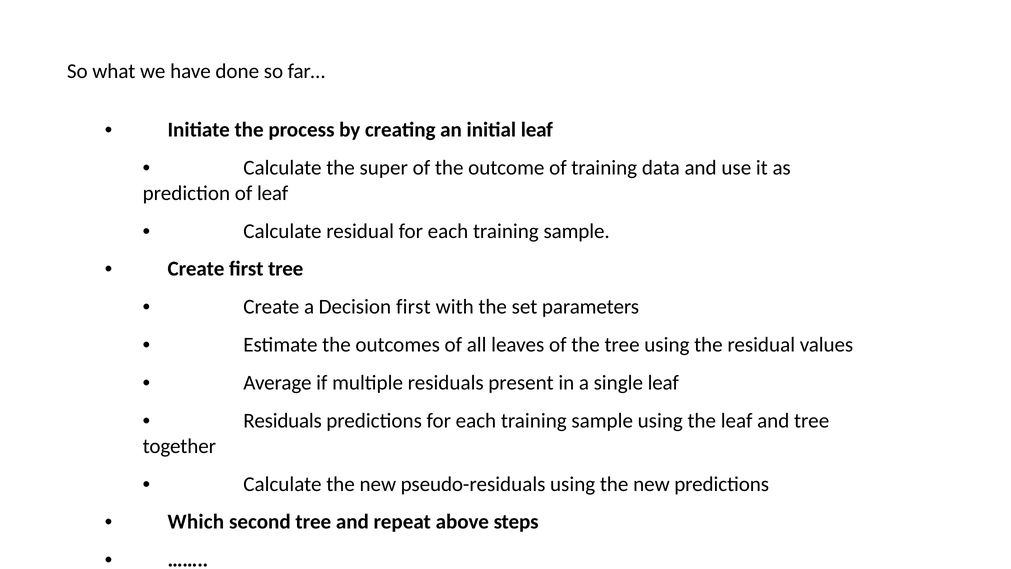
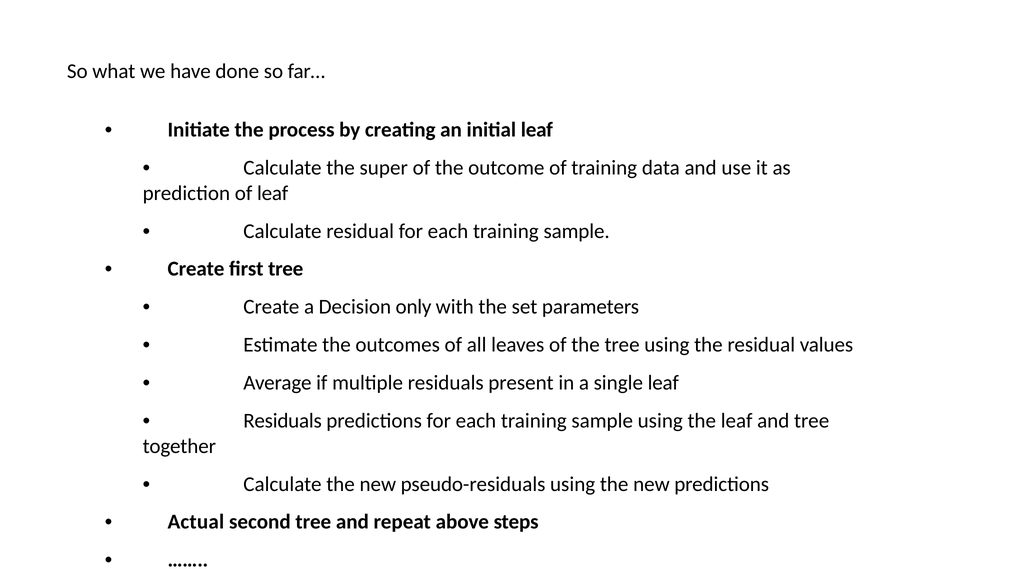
Decision first: first -> only
Which: Which -> Actual
